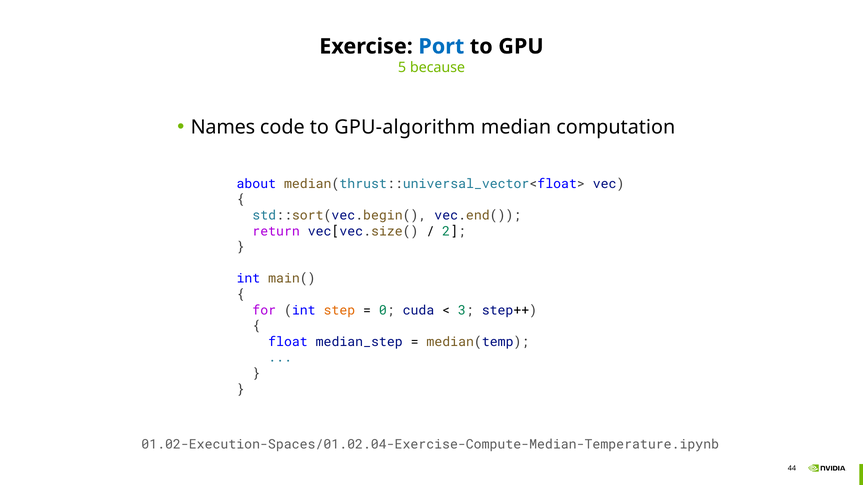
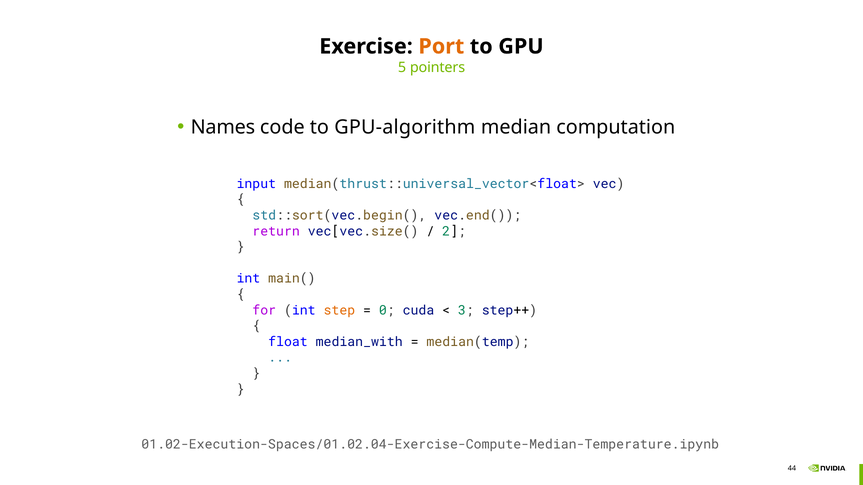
Port colour: blue -> orange
because: because -> pointers
about: about -> input
median_step: median_step -> median_with
